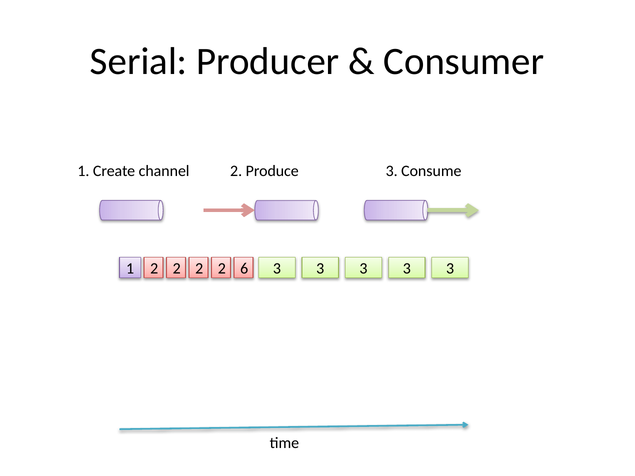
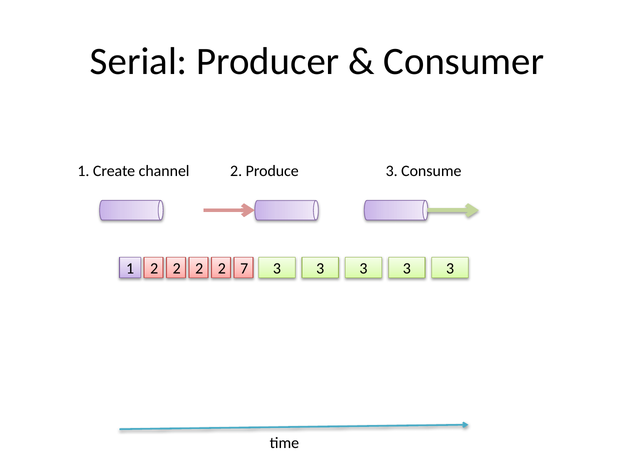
6: 6 -> 7
